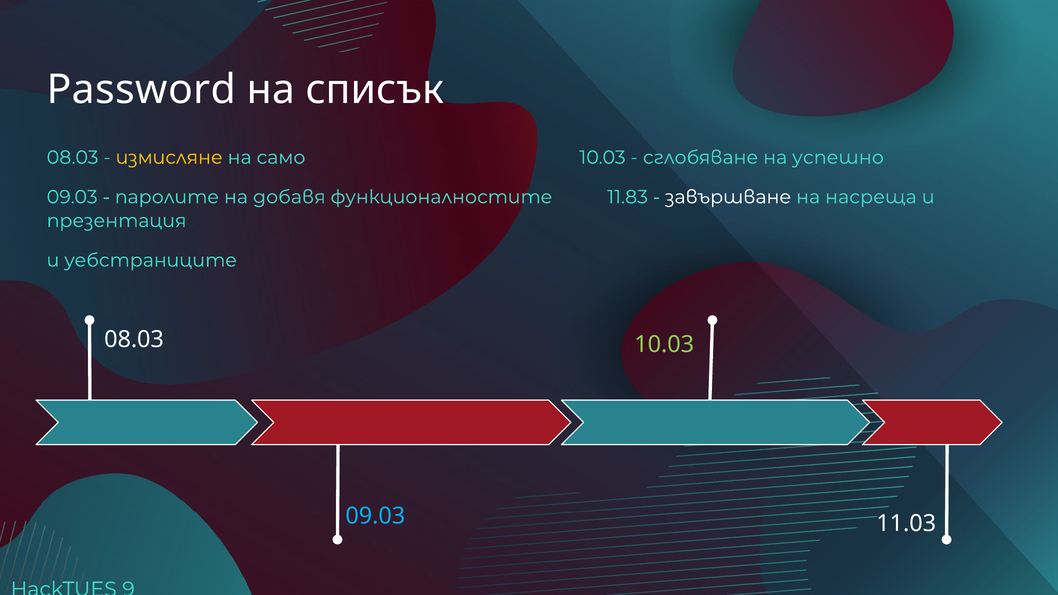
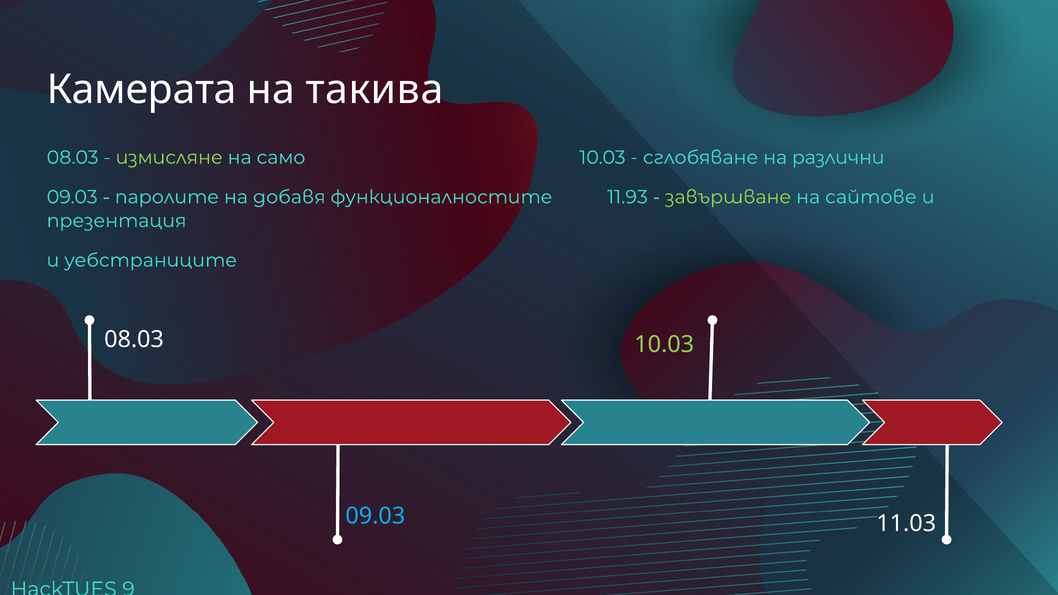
Password: Password -> Камерата
списък: списък -> такива
измисляне colour: yellow -> light green
успешно: успешно -> различни
11.83: 11.83 -> 11.93
завършване colour: white -> light green
насреща: насреща -> сайтове
